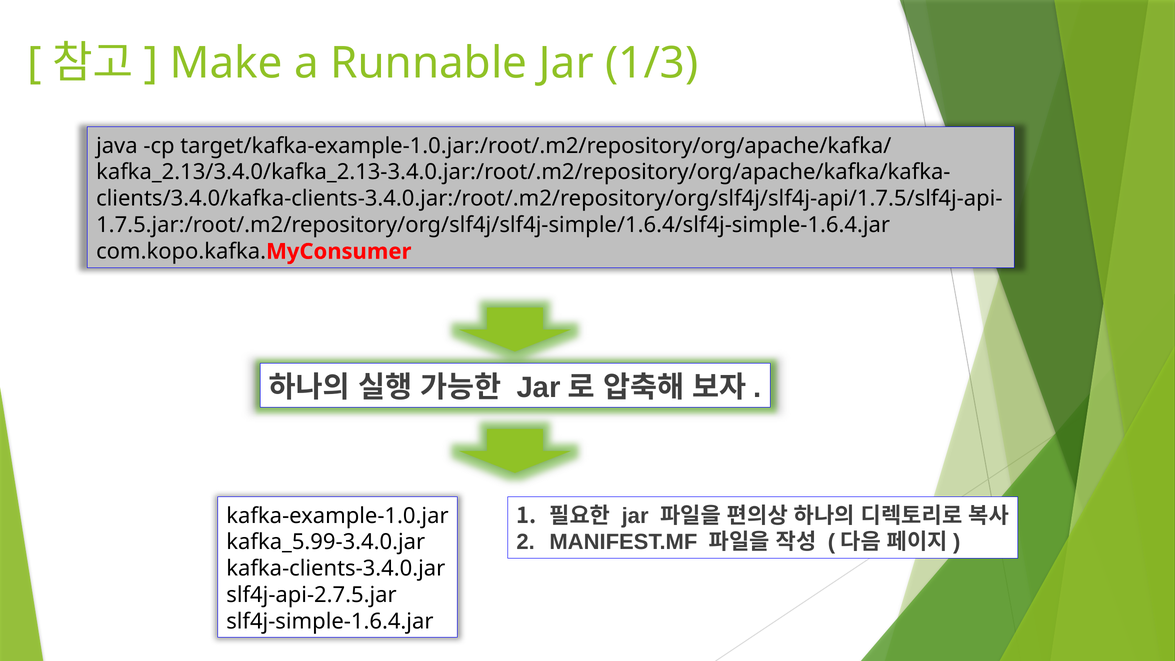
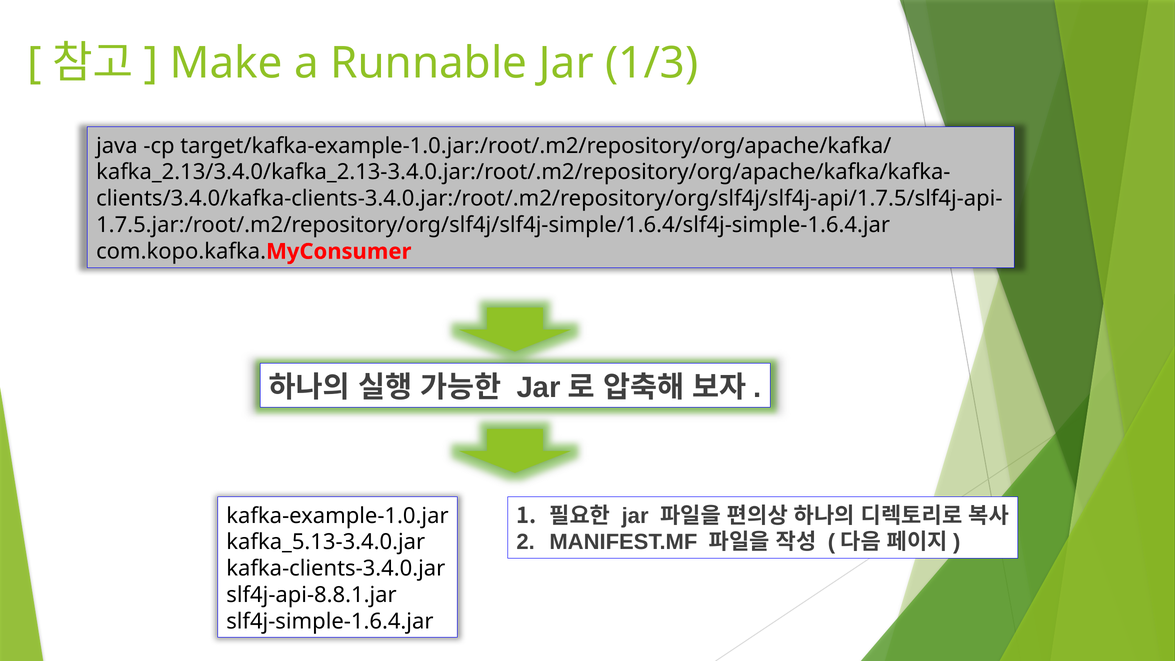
kafka_5.99-3.4.0.jar: kafka_5.99-3.4.0.jar -> kafka_5.13-3.4.0.jar
slf4j-api-2.7.5.jar: slf4j-api-2.7.5.jar -> slf4j-api-8.8.1.jar
